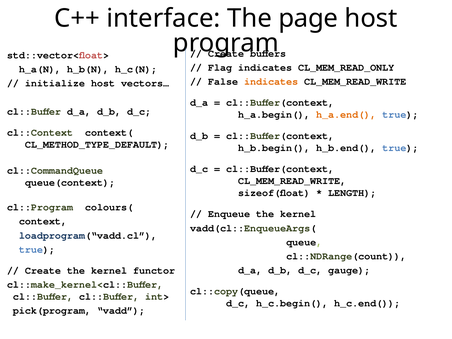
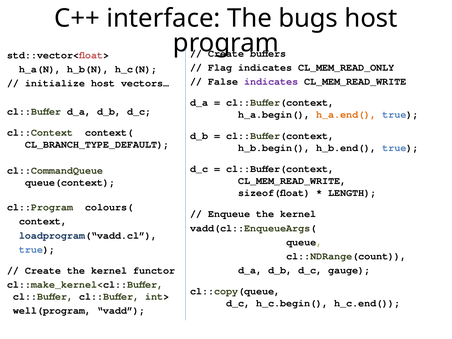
page: page -> bugs
indicates at (271, 82) colour: orange -> purple
CL_METHOD_TYPE_DEFAULT: CL_METHOD_TYPE_DEFAULT -> CL_BRANCH_TYPE_DEFAULT
pick(program: pick(program -> well(program
